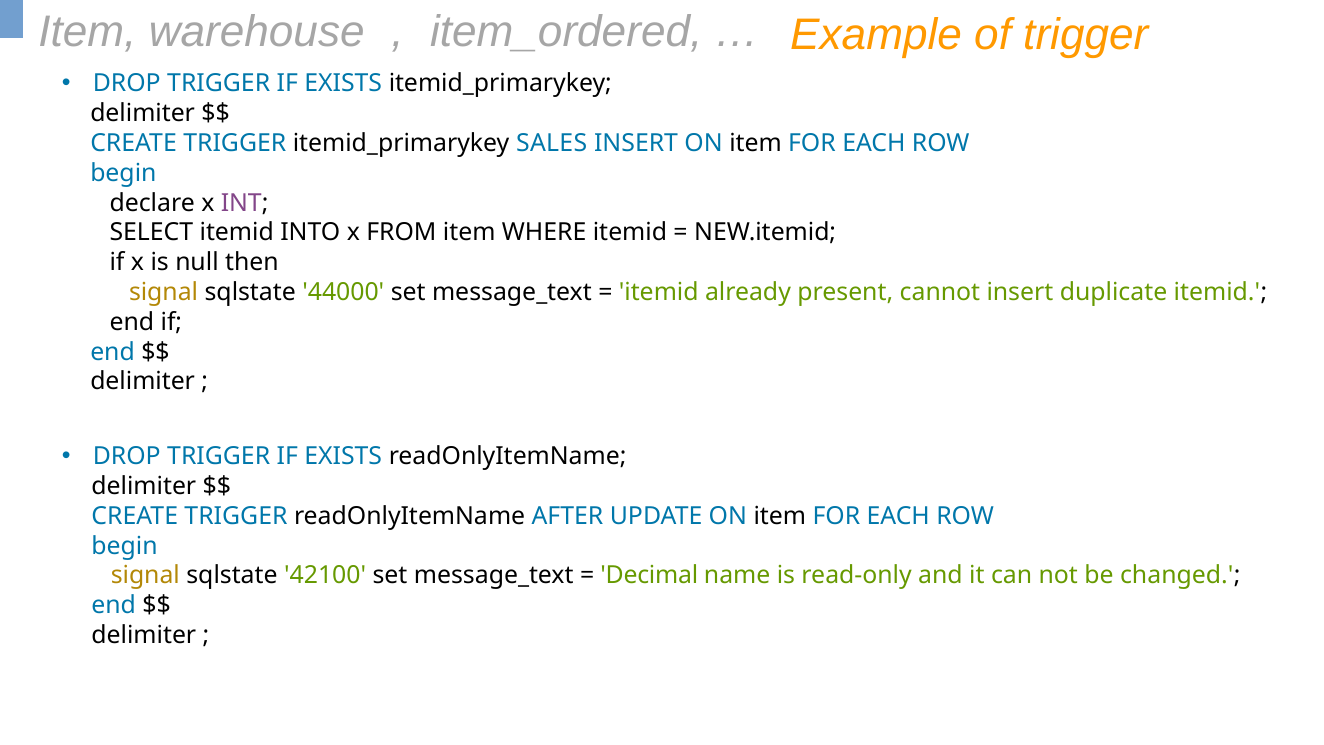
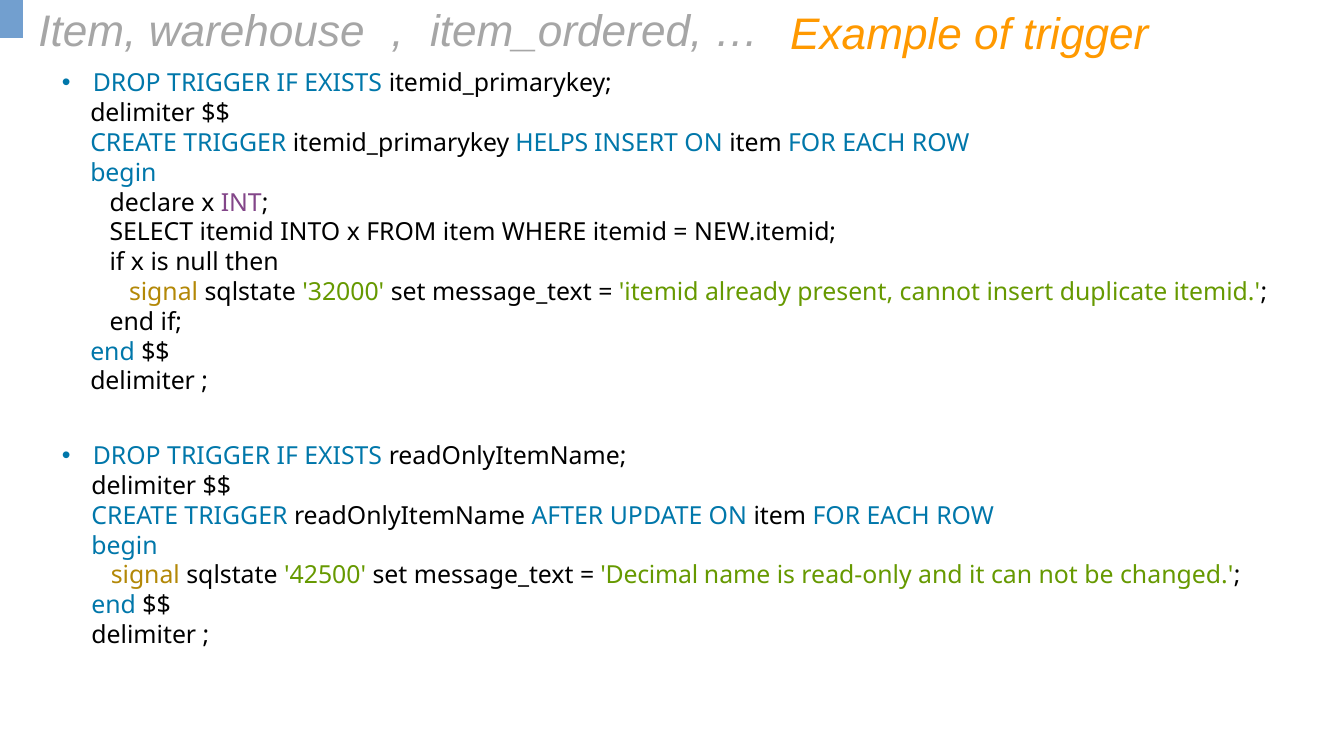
SALES: SALES -> HELPS
44000: 44000 -> 32000
42100: 42100 -> 42500
